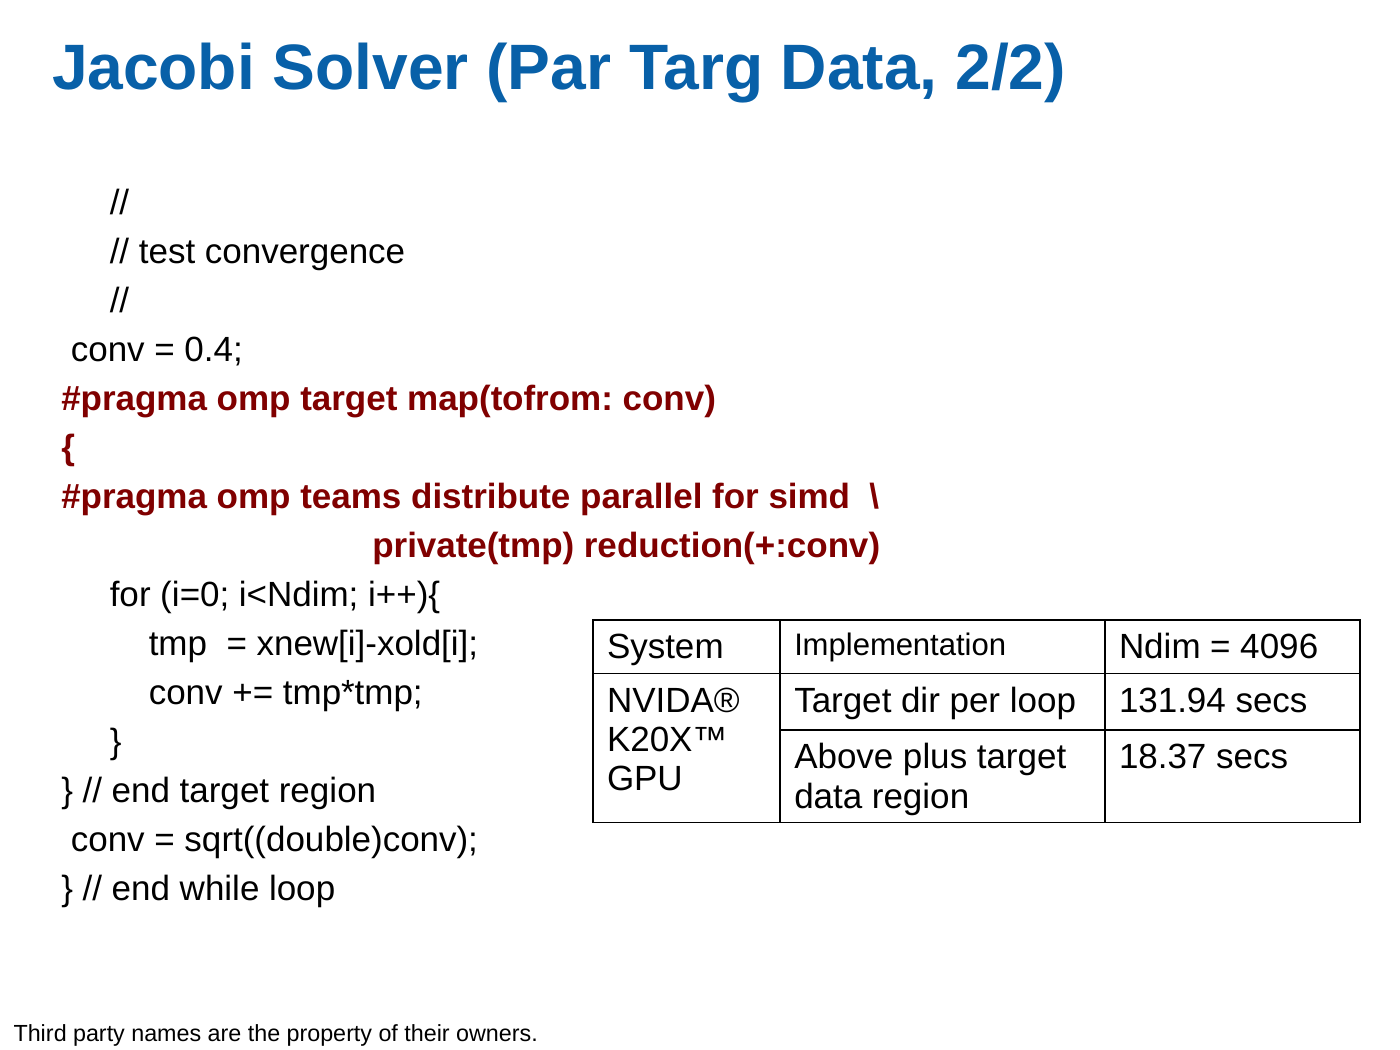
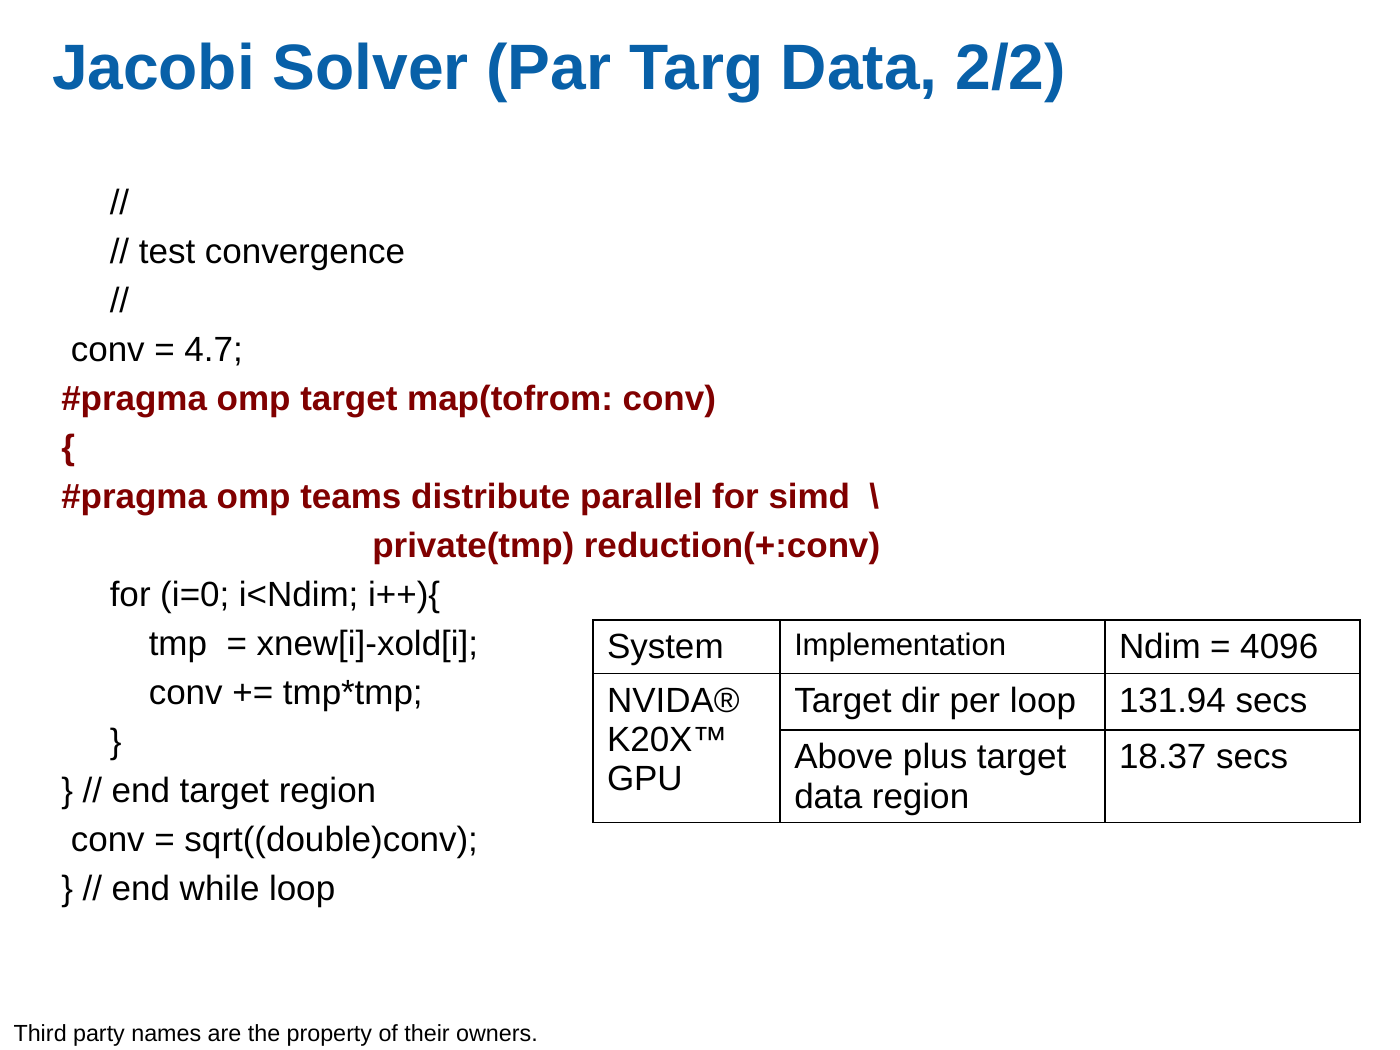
0.4: 0.4 -> 4.7
